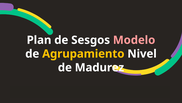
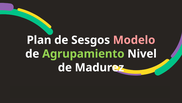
Agrupamiento colour: yellow -> light green
